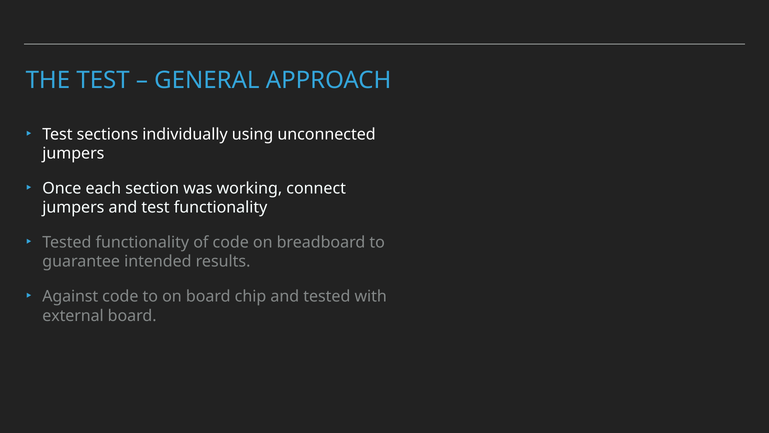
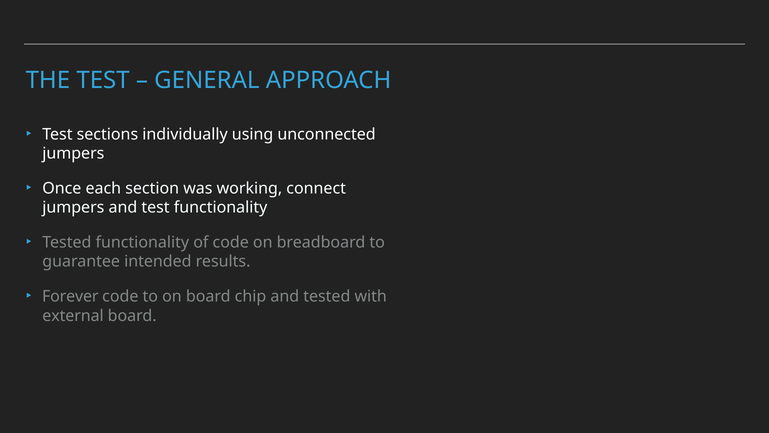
Against: Against -> Forever
